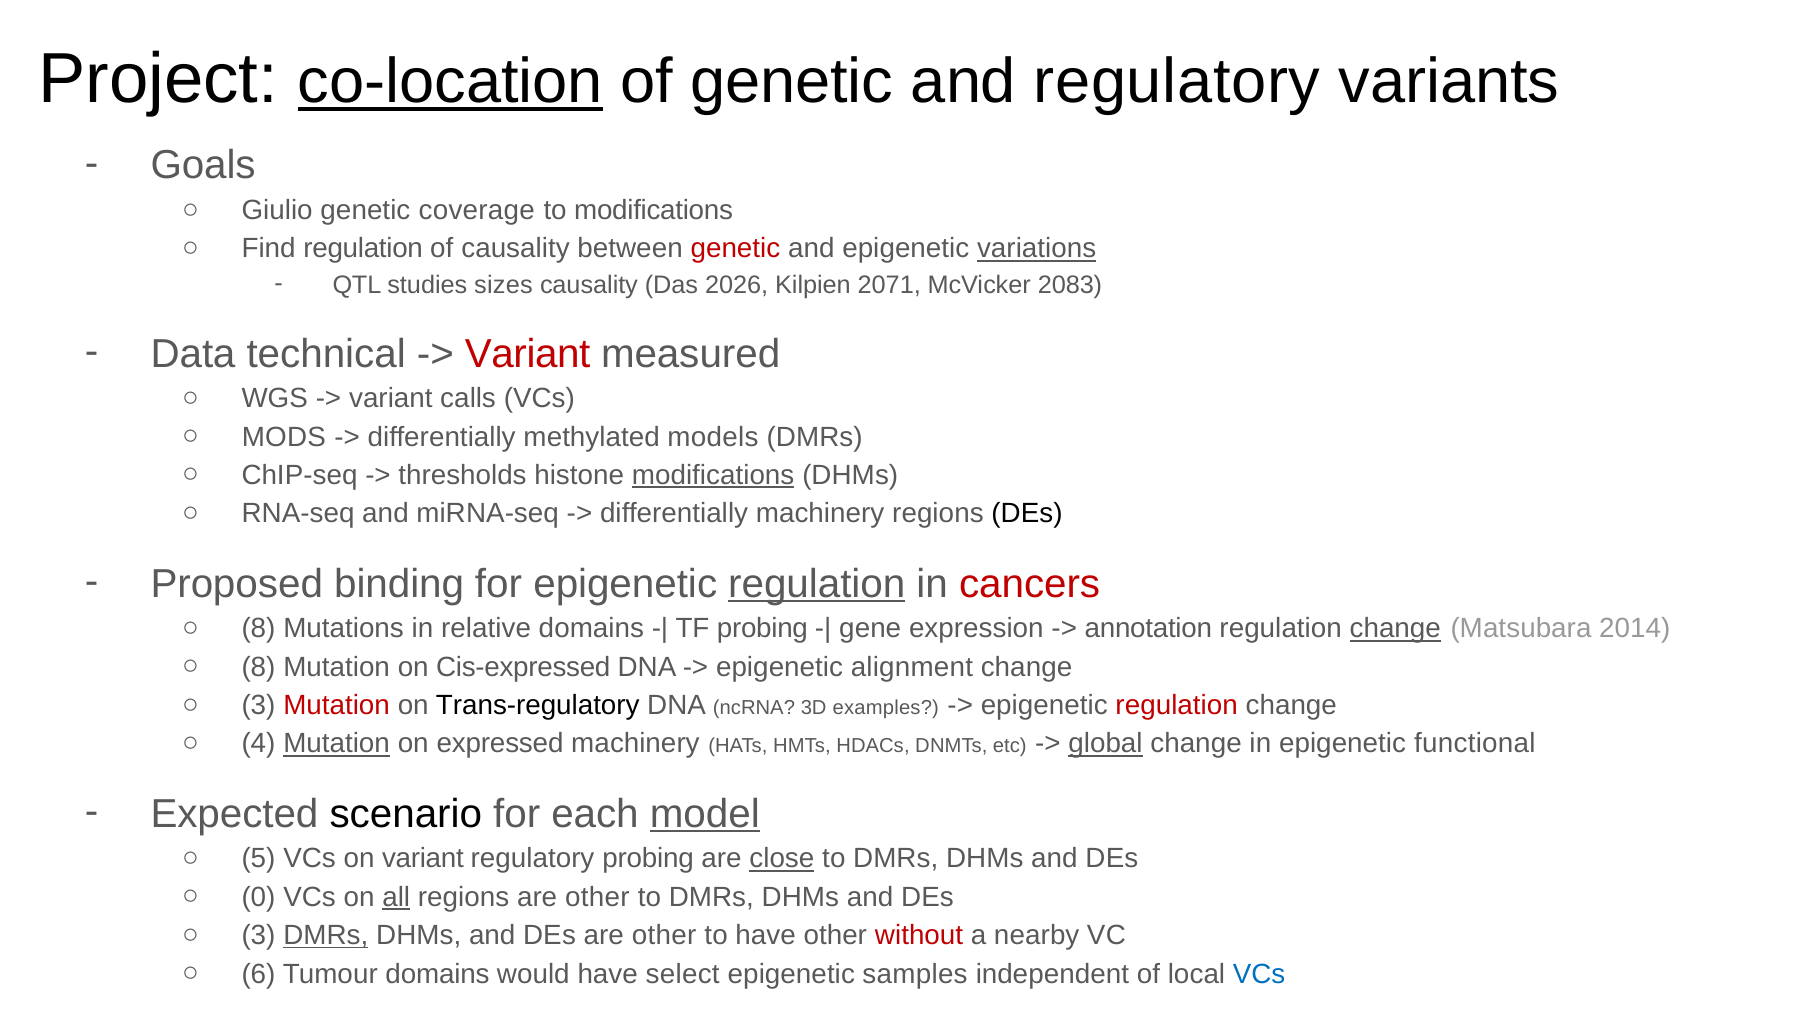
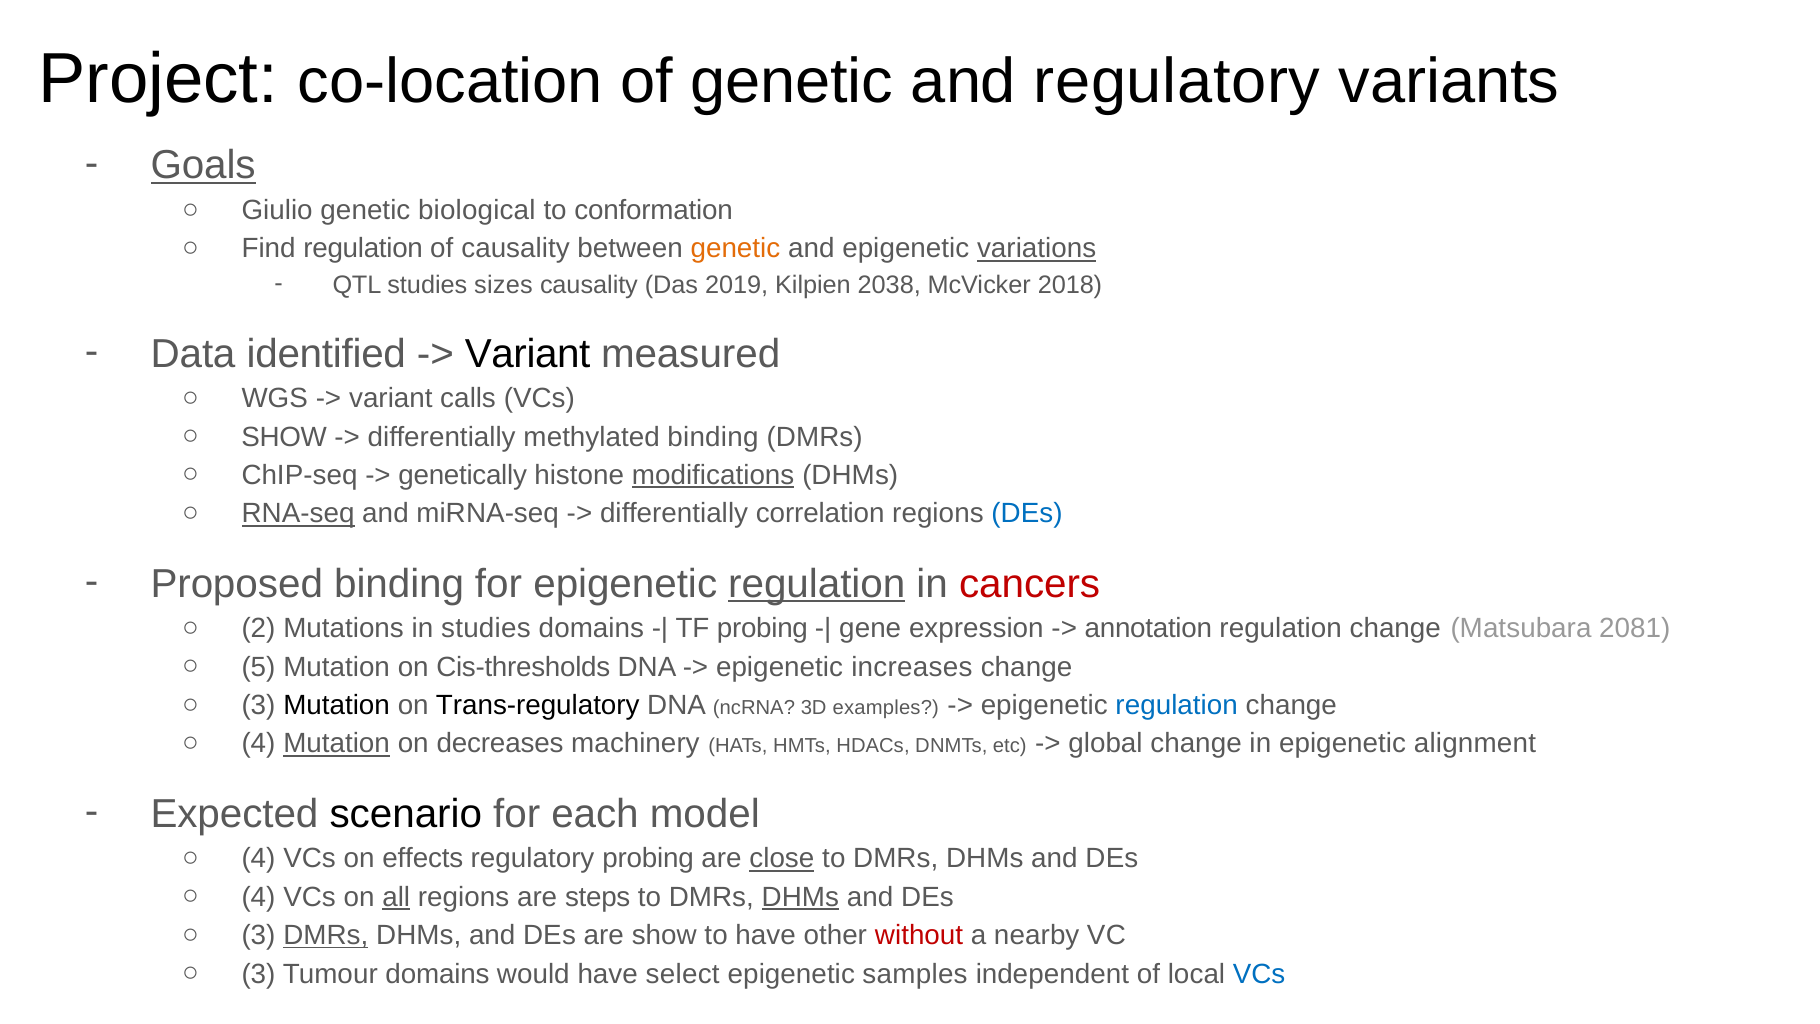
co-location underline: present -> none
Goals underline: none -> present
coverage: coverage -> biological
to modifications: modifications -> conformation
genetic at (735, 249) colour: red -> orange
2026: 2026 -> 2019
2071: 2071 -> 2038
2083: 2083 -> 2018
technical: technical -> identified
Variant at (528, 354) colour: red -> black
MODS at (284, 437): MODS -> SHOW
methylated models: models -> binding
thresholds: thresholds -> genetically
RNA-seq underline: none -> present
differentially machinery: machinery -> correlation
DEs at (1027, 514) colour: black -> blue
8 at (258, 629): 8 -> 2
in relative: relative -> studies
change at (1395, 629) underline: present -> none
2014: 2014 -> 2081
8 at (258, 667): 8 -> 5
Cis-expressed: Cis-expressed -> Cis-thresholds
alignment: alignment -> increases
Mutation at (337, 705) colour: red -> black
regulation at (1177, 705) colour: red -> blue
expressed: expressed -> decreases
global underline: present -> none
functional: functional -> alignment
model underline: present -> none
5 at (258, 859): 5 -> 4
on variant: variant -> effects
0 at (258, 897): 0 -> 4
regions are other: other -> steps
DHMs at (800, 897) underline: none -> present
DEs are other: other -> show
6 at (258, 974): 6 -> 3
